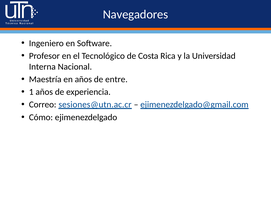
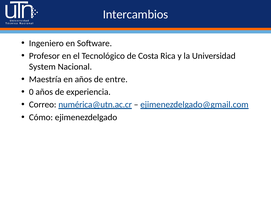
Navegadores: Navegadores -> Intercambios
Interna: Interna -> System
1: 1 -> 0
sesiones@utn.ac.cr: sesiones@utn.ac.cr -> numérica@utn.ac.cr
